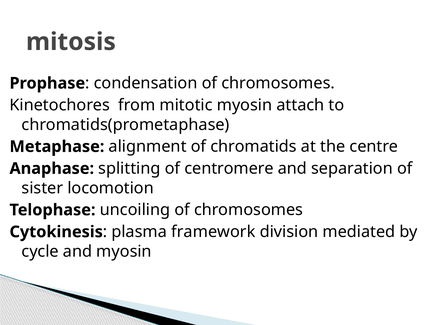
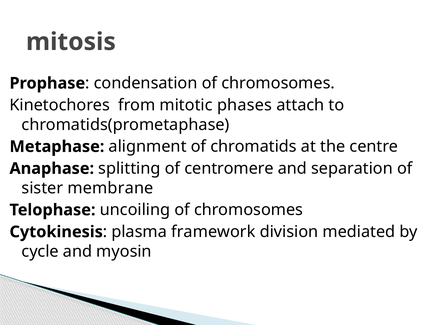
mitotic myosin: myosin -> phases
locomotion: locomotion -> membrane
